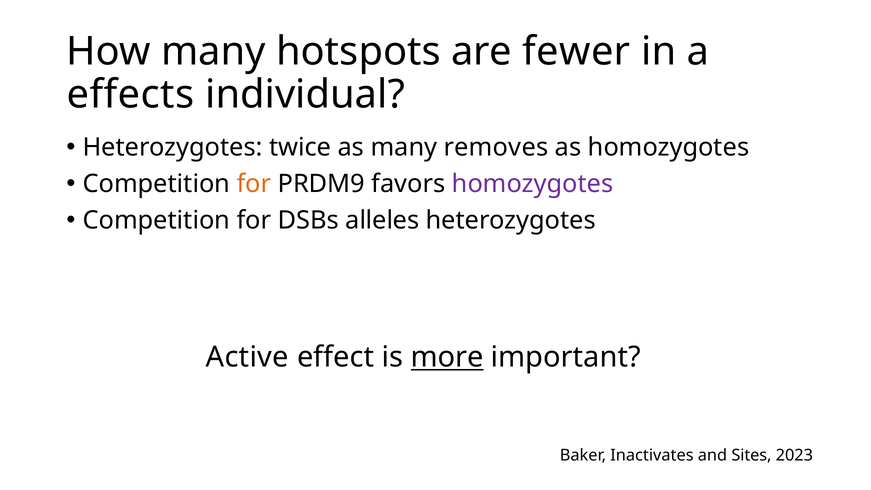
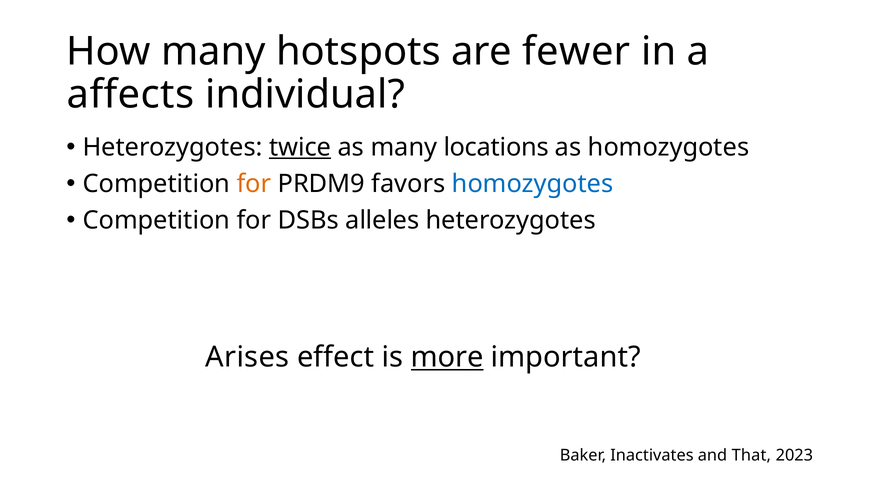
effects: effects -> affects
twice underline: none -> present
removes: removes -> locations
homozygotes at (533, 184) colour: purple -> blue
Active: Active -> Arises
Sites: Sites -> That
